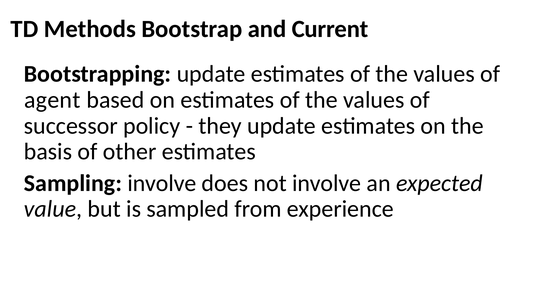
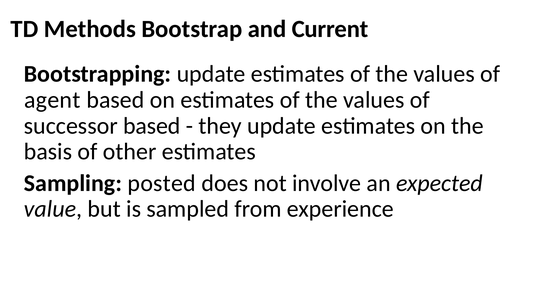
successor policy: policy -> based
Sampling involve: involve -> posted
